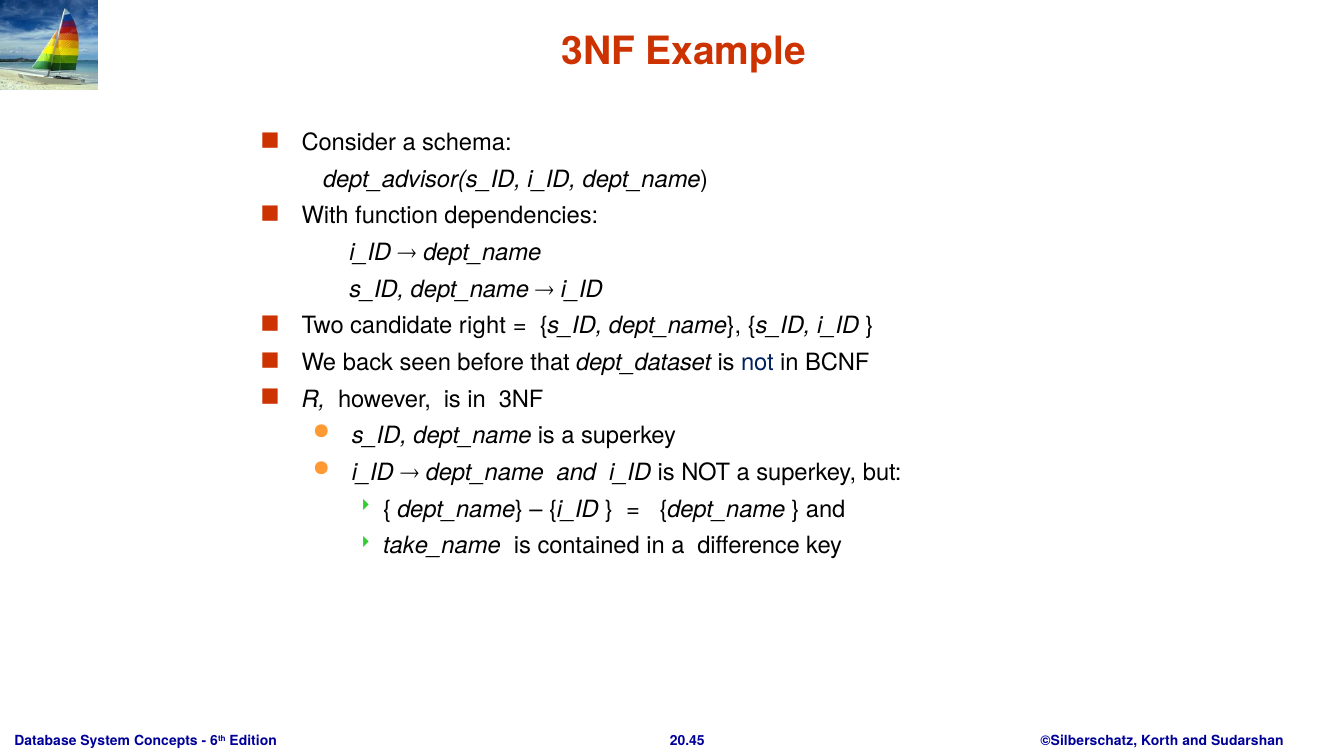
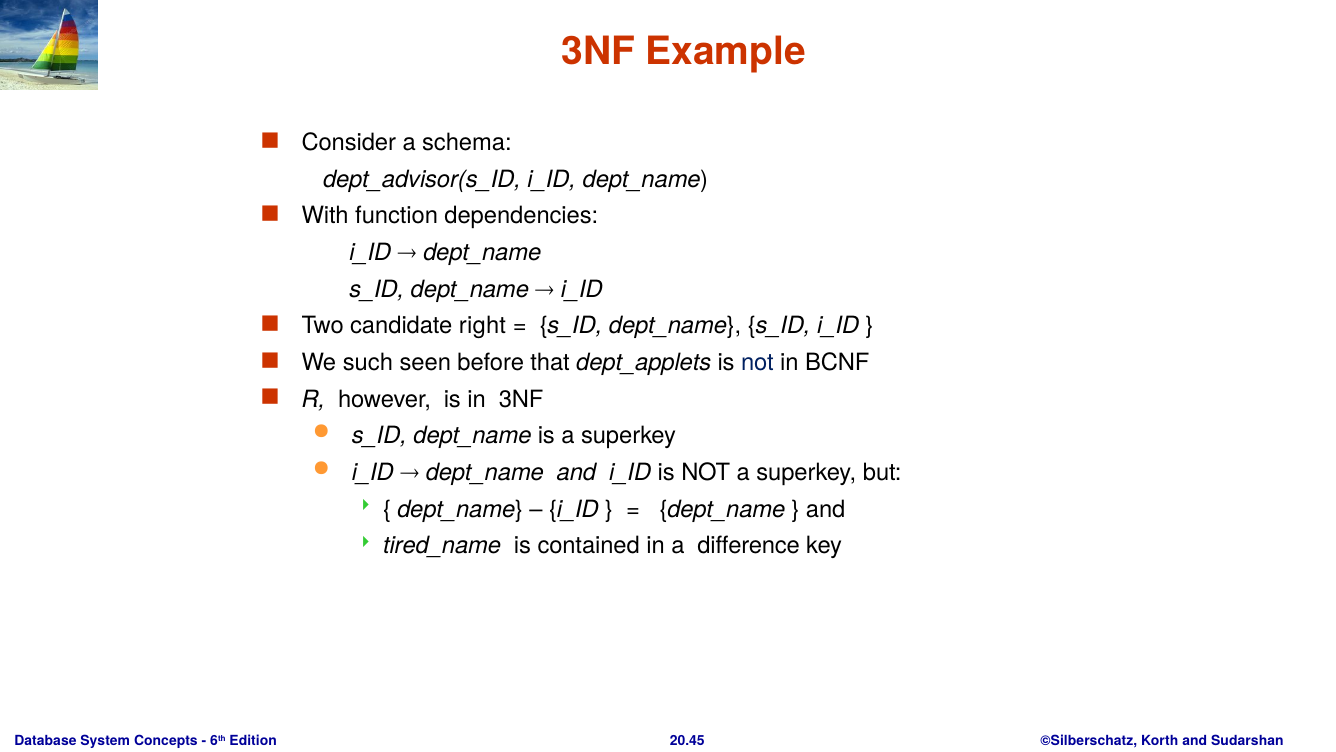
back: back -> such
dept_dataset: dept_dataset -> dept_applets
take_name: take_name -> tired_name
